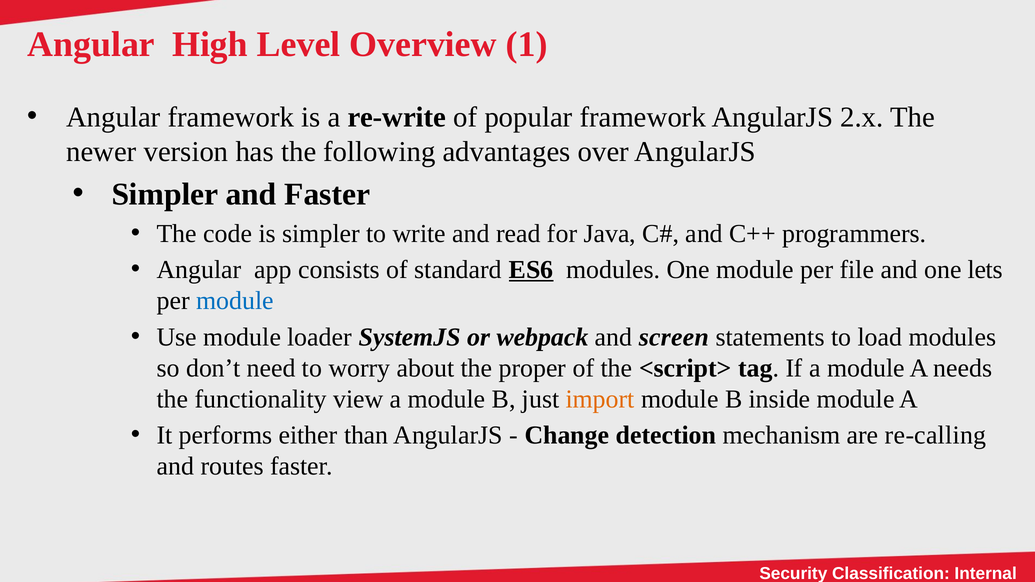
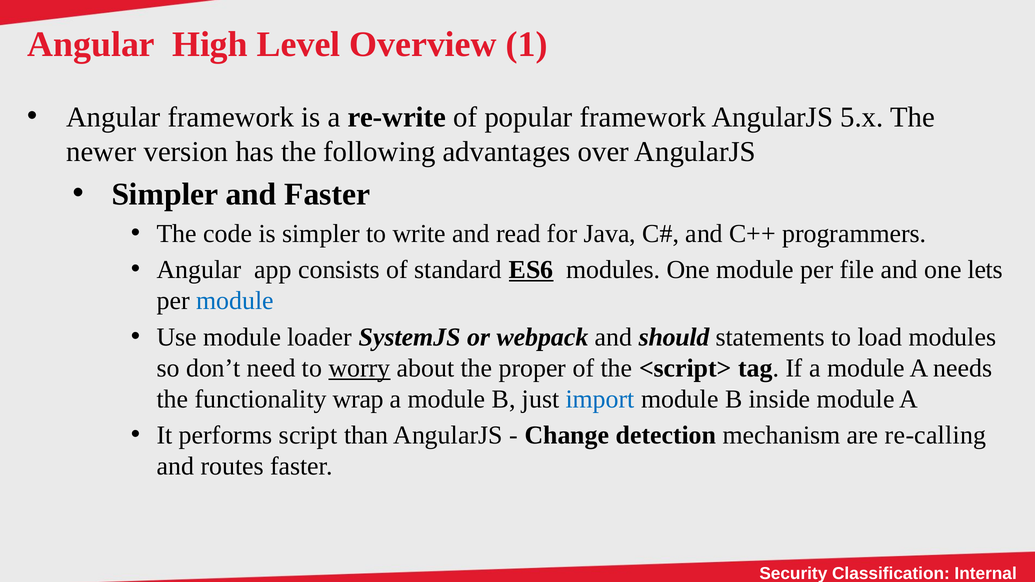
2.x: 2.x -> 5.x
screen: screen -> should
worry underline: none -> present
view: view -> wrap
import colour: orange -> blue
either: either -> script
